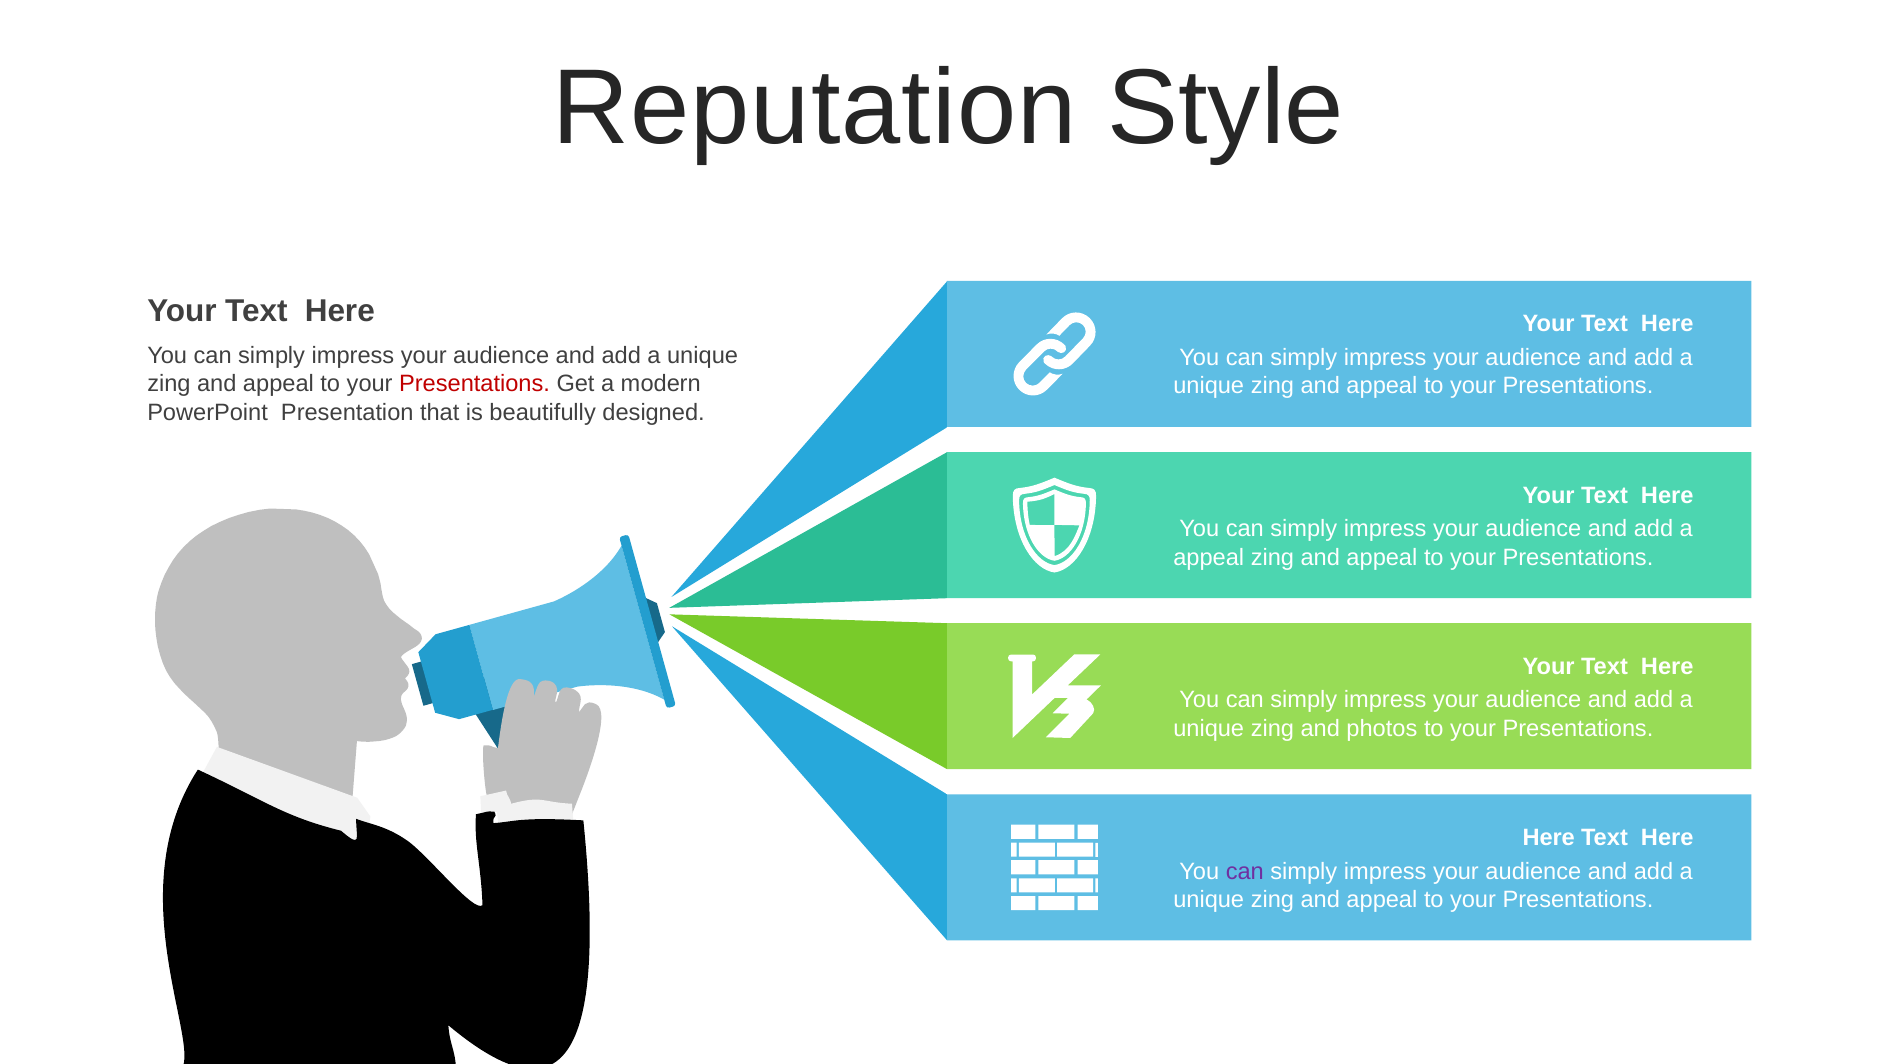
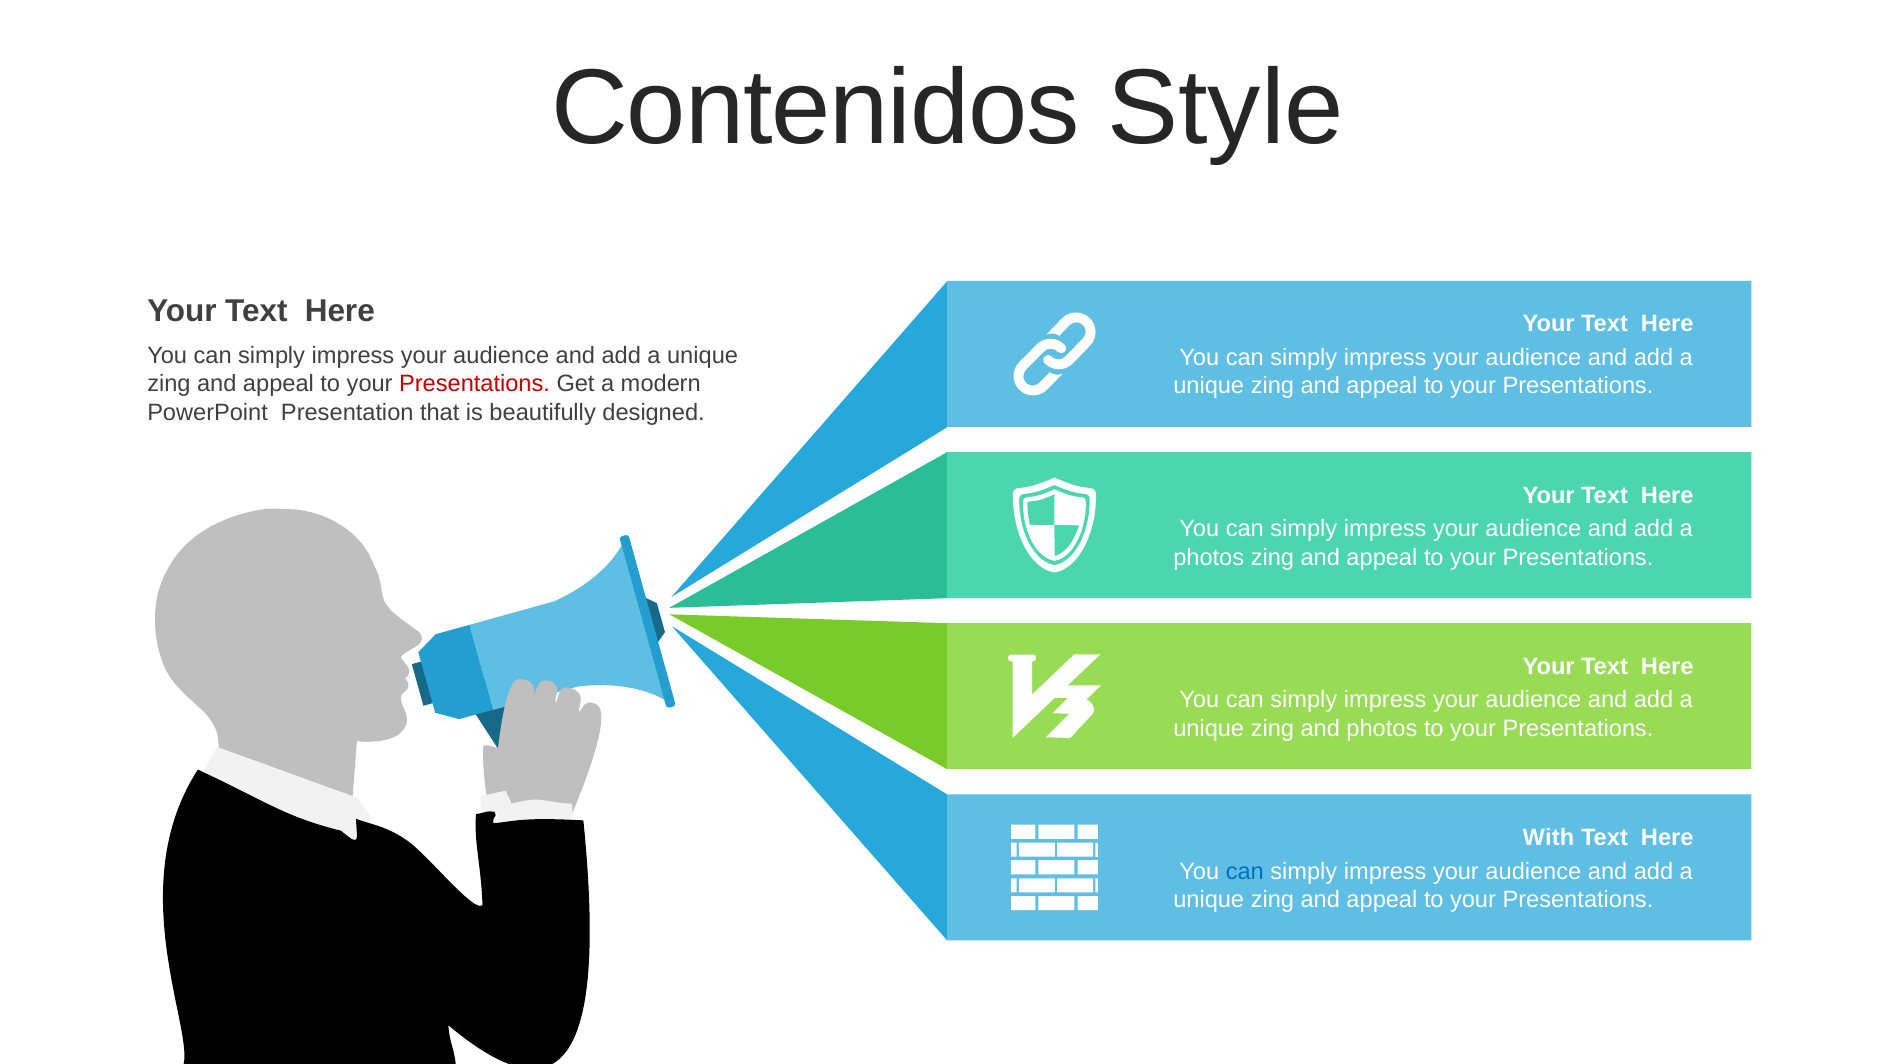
Reputation: Reputation -> Contenidos
appeal at (1209, 557): appeal -> photos
Here at (1549, 838): Here -> With
can at (1245, 871) colour: purple -> blue
